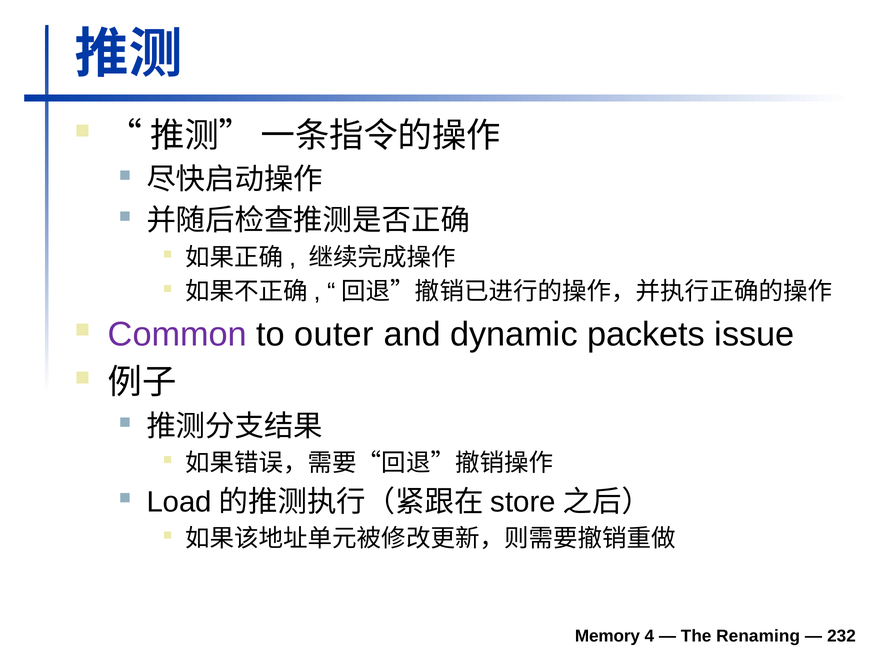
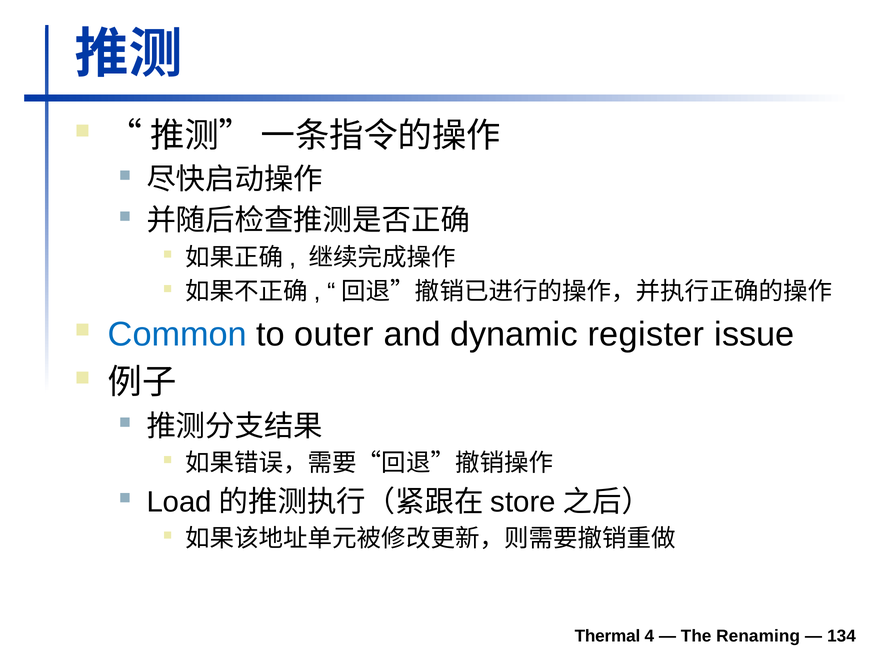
Common colour: purple -> blue
packets: packets -> register
Memory: Memory -> Thermal
232: 232 -> 134
